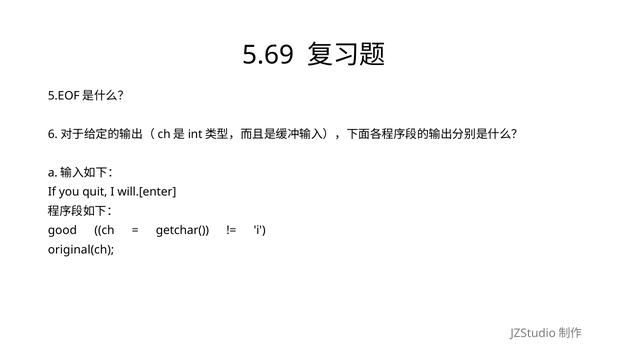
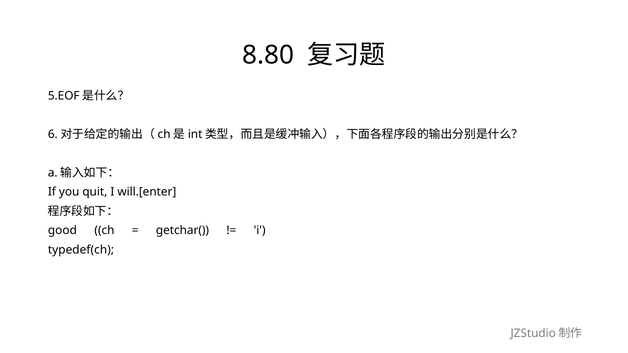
5.69: 5.69 -> 8.80
original(ch: original(ch -> typedef(ch
